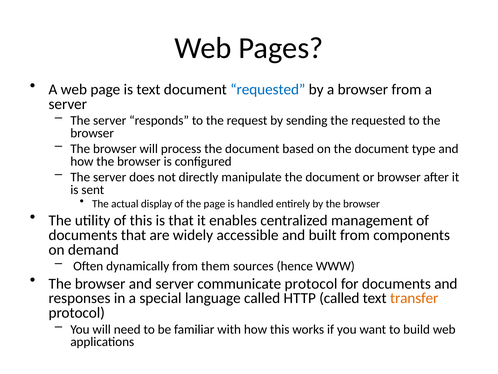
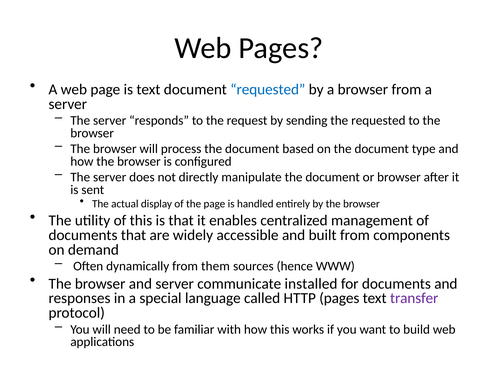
communicate protocol: protocol -> installed
HTTP called: called -> pages
transfer colour: orange -> purple
